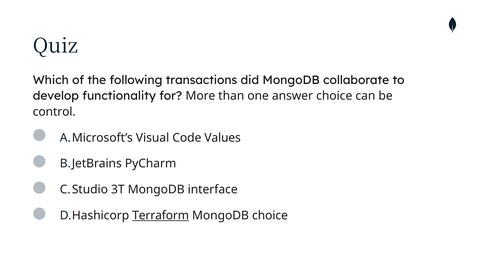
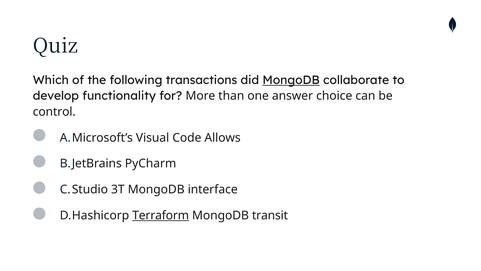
MongoDB at (291, 80) underline: none -> present
Values: Values -> Allows
MongoDB choice: choice -> transit
